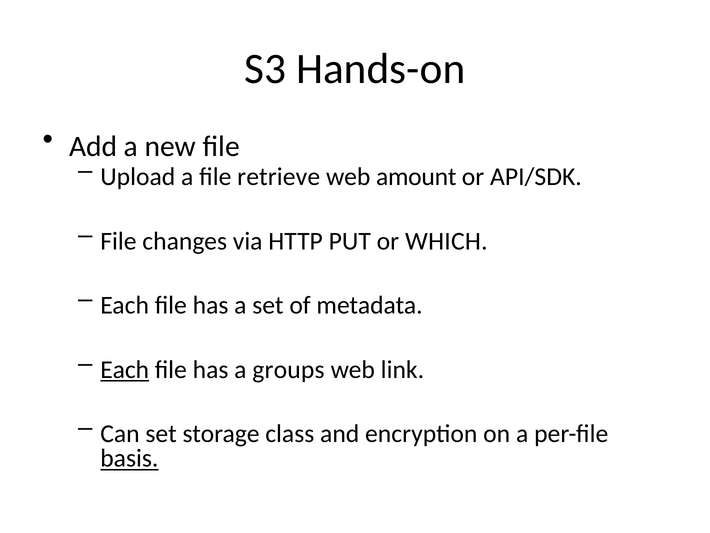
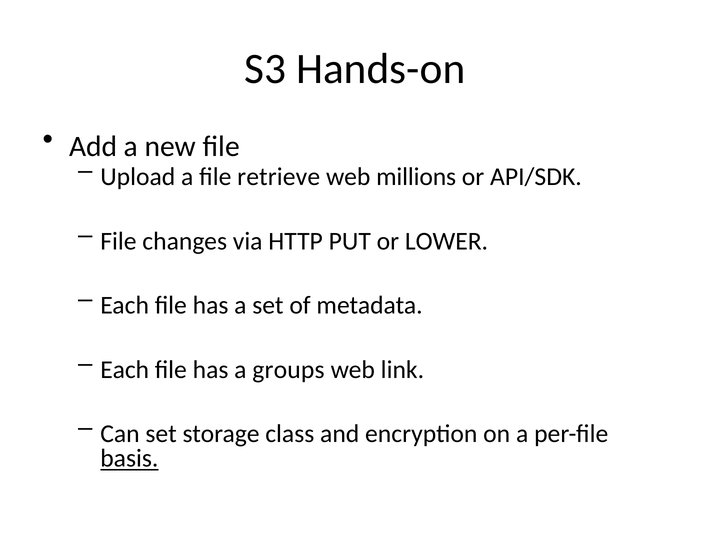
amount: amount -> millions
WHICH: WHICH -> LOWER
Each at (125, 369) underline: present -> none
